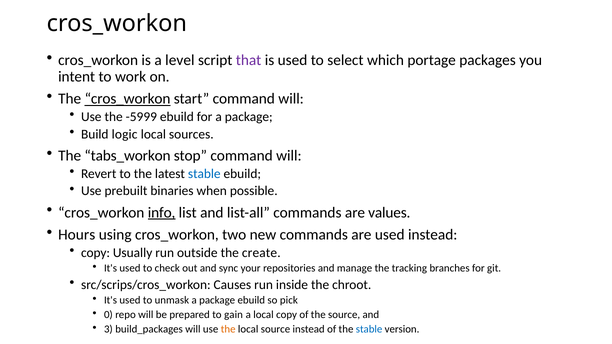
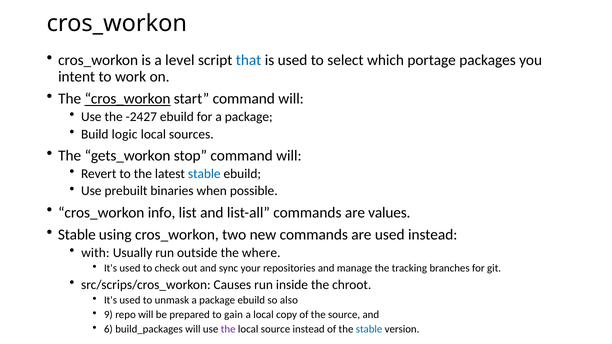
that colour: purple -> blue
-5999: -5999 -> -2427
tabs_workon: tabs_workon -> gets_workon
info underline: present -> none
Hours at (77, 235): Hours -> Stable
copy at (96, 253): copy -> with
create: create -> where
pick: pick -> also
0: 0 -> 9
3: 3 -> 6
the at (228, 330) colour: orange -> purple
